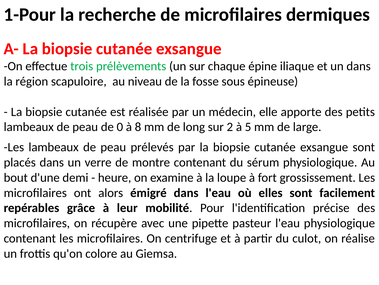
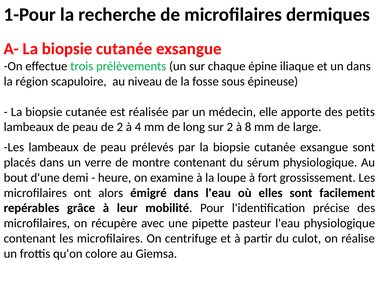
de 0: 0 -> 2
8: 8 -> 4
5: 5 -> 8
